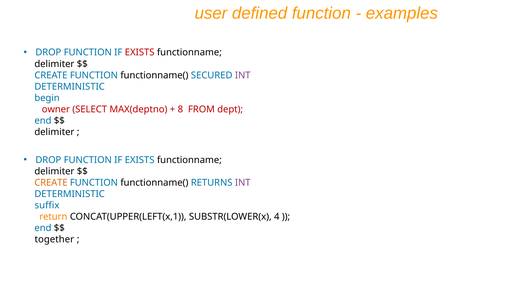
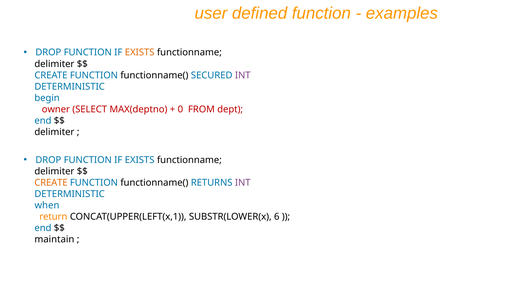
EXISTS at (140, 53) colour: red -> orange
8: 8 -> 0
suffix: suffix -> when
4: 4 -> 6
together: together -> maintain
